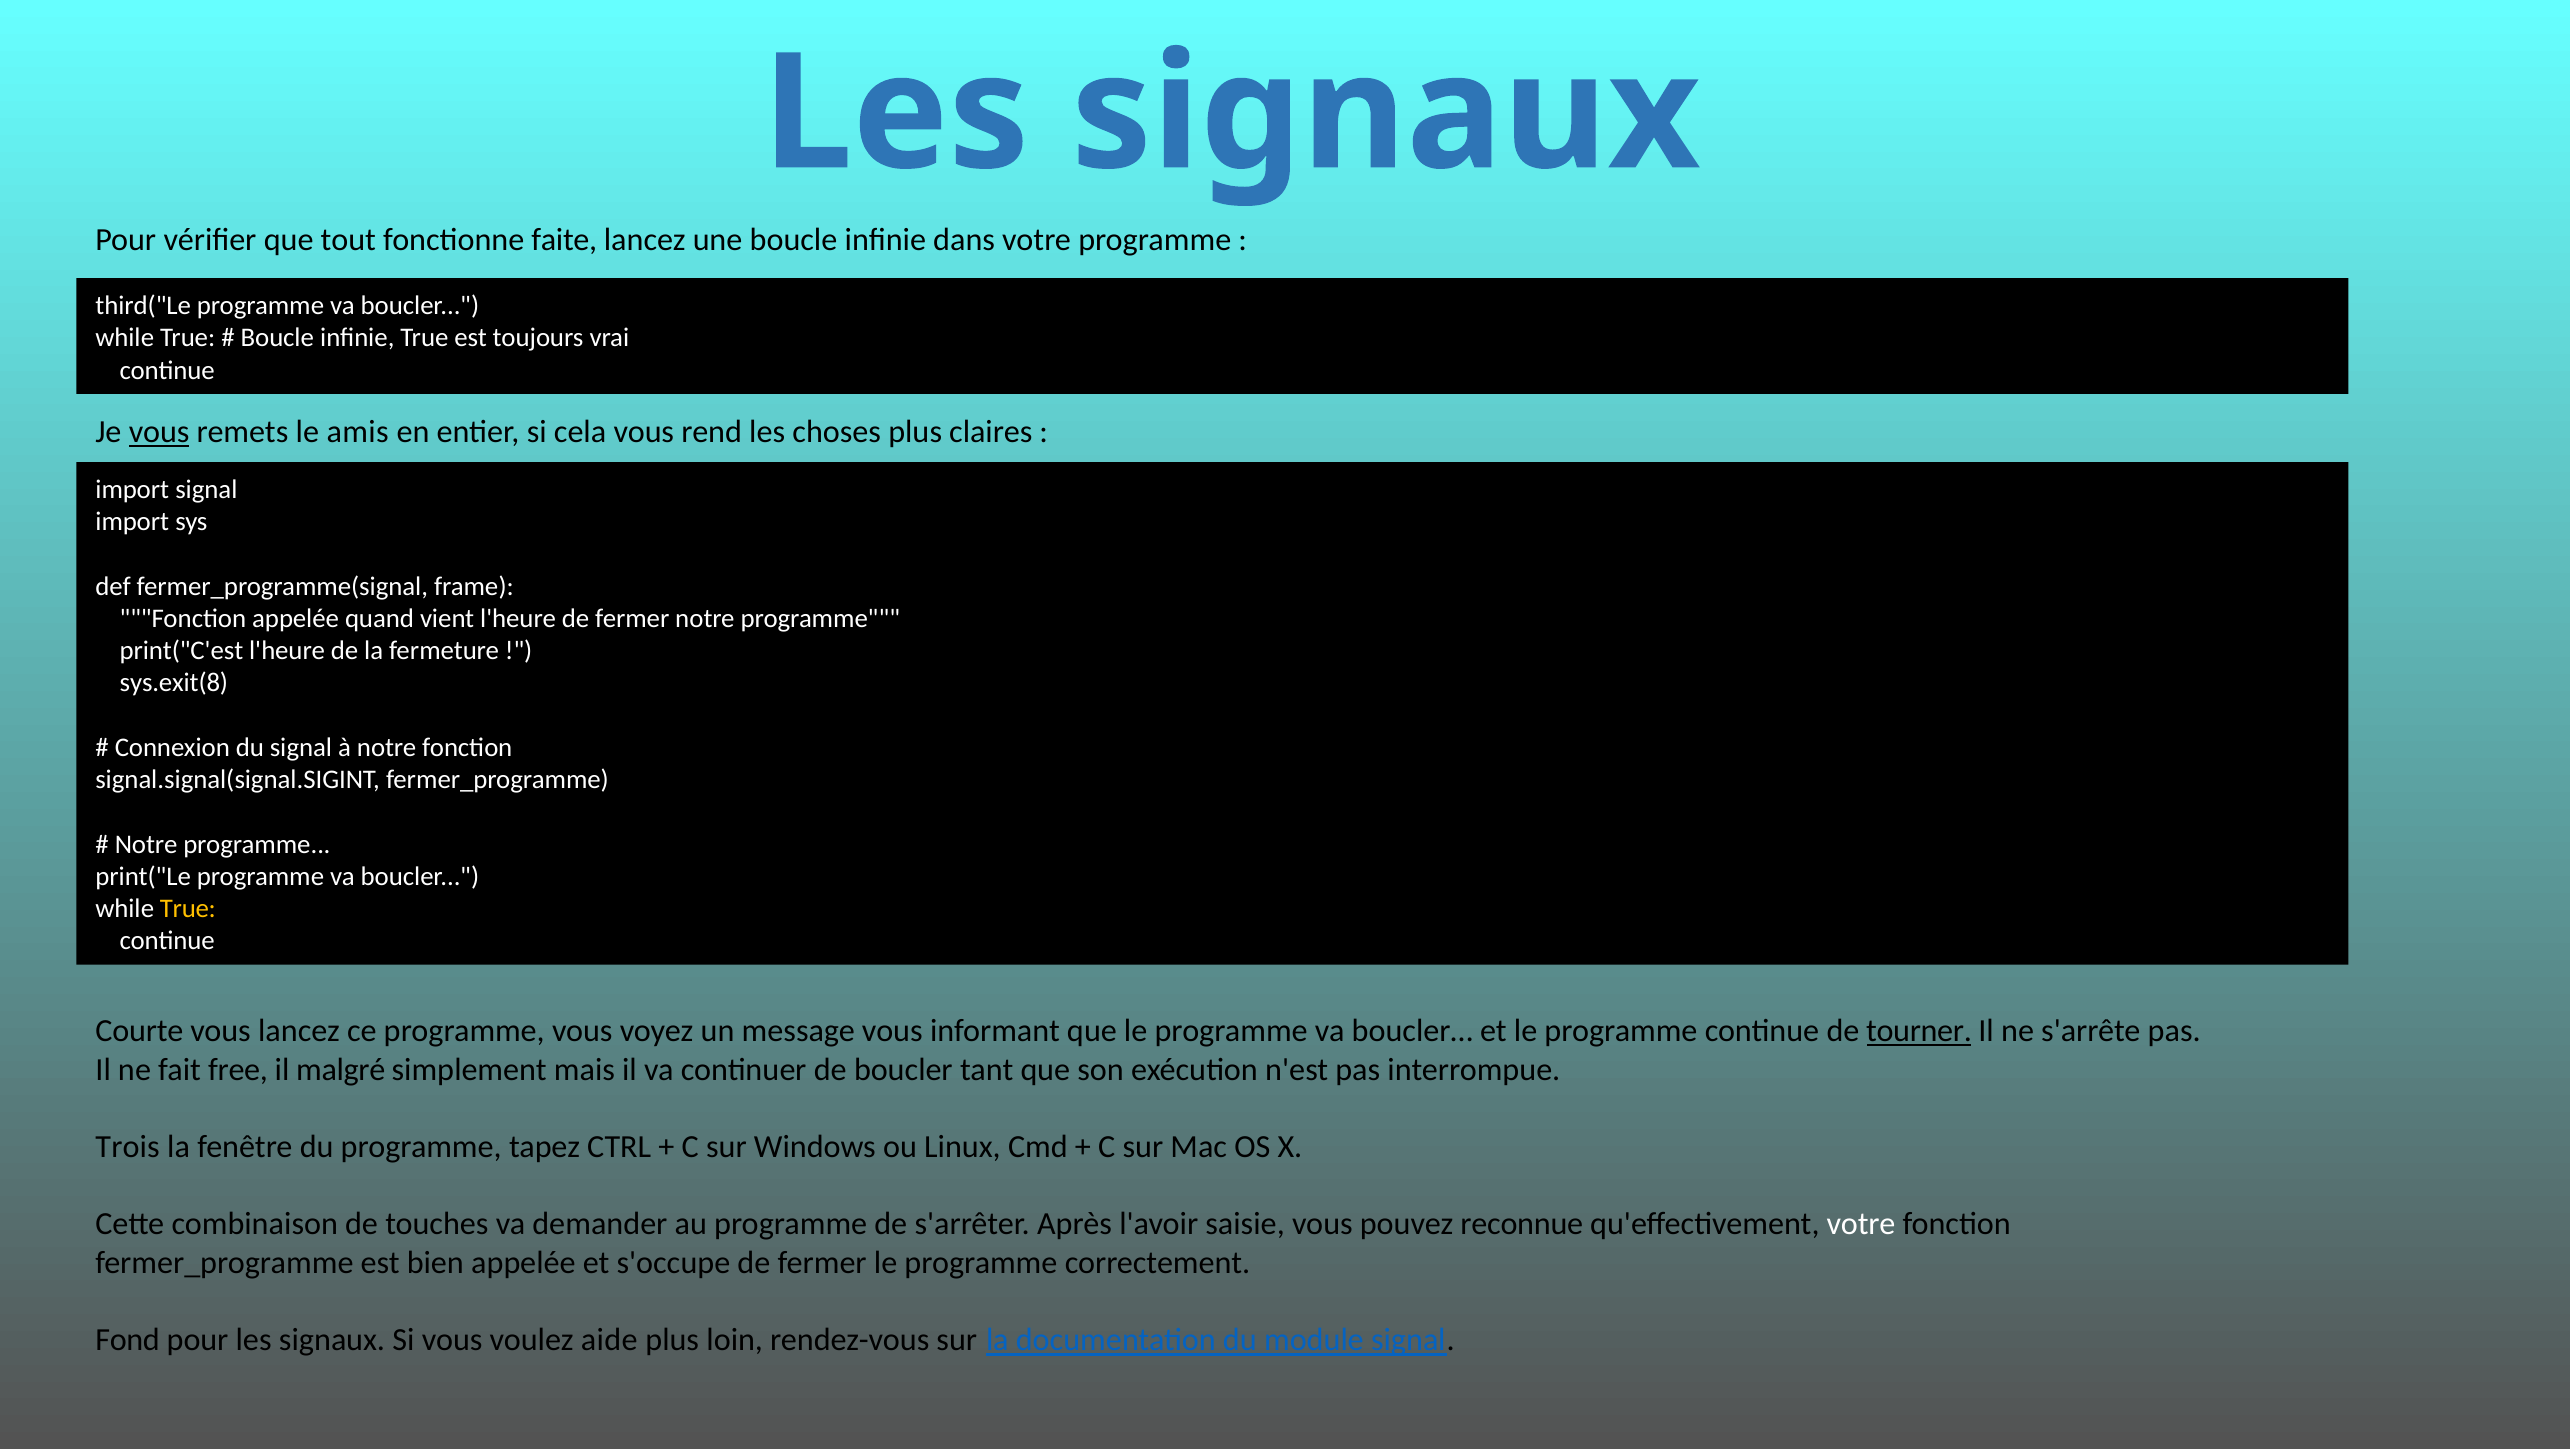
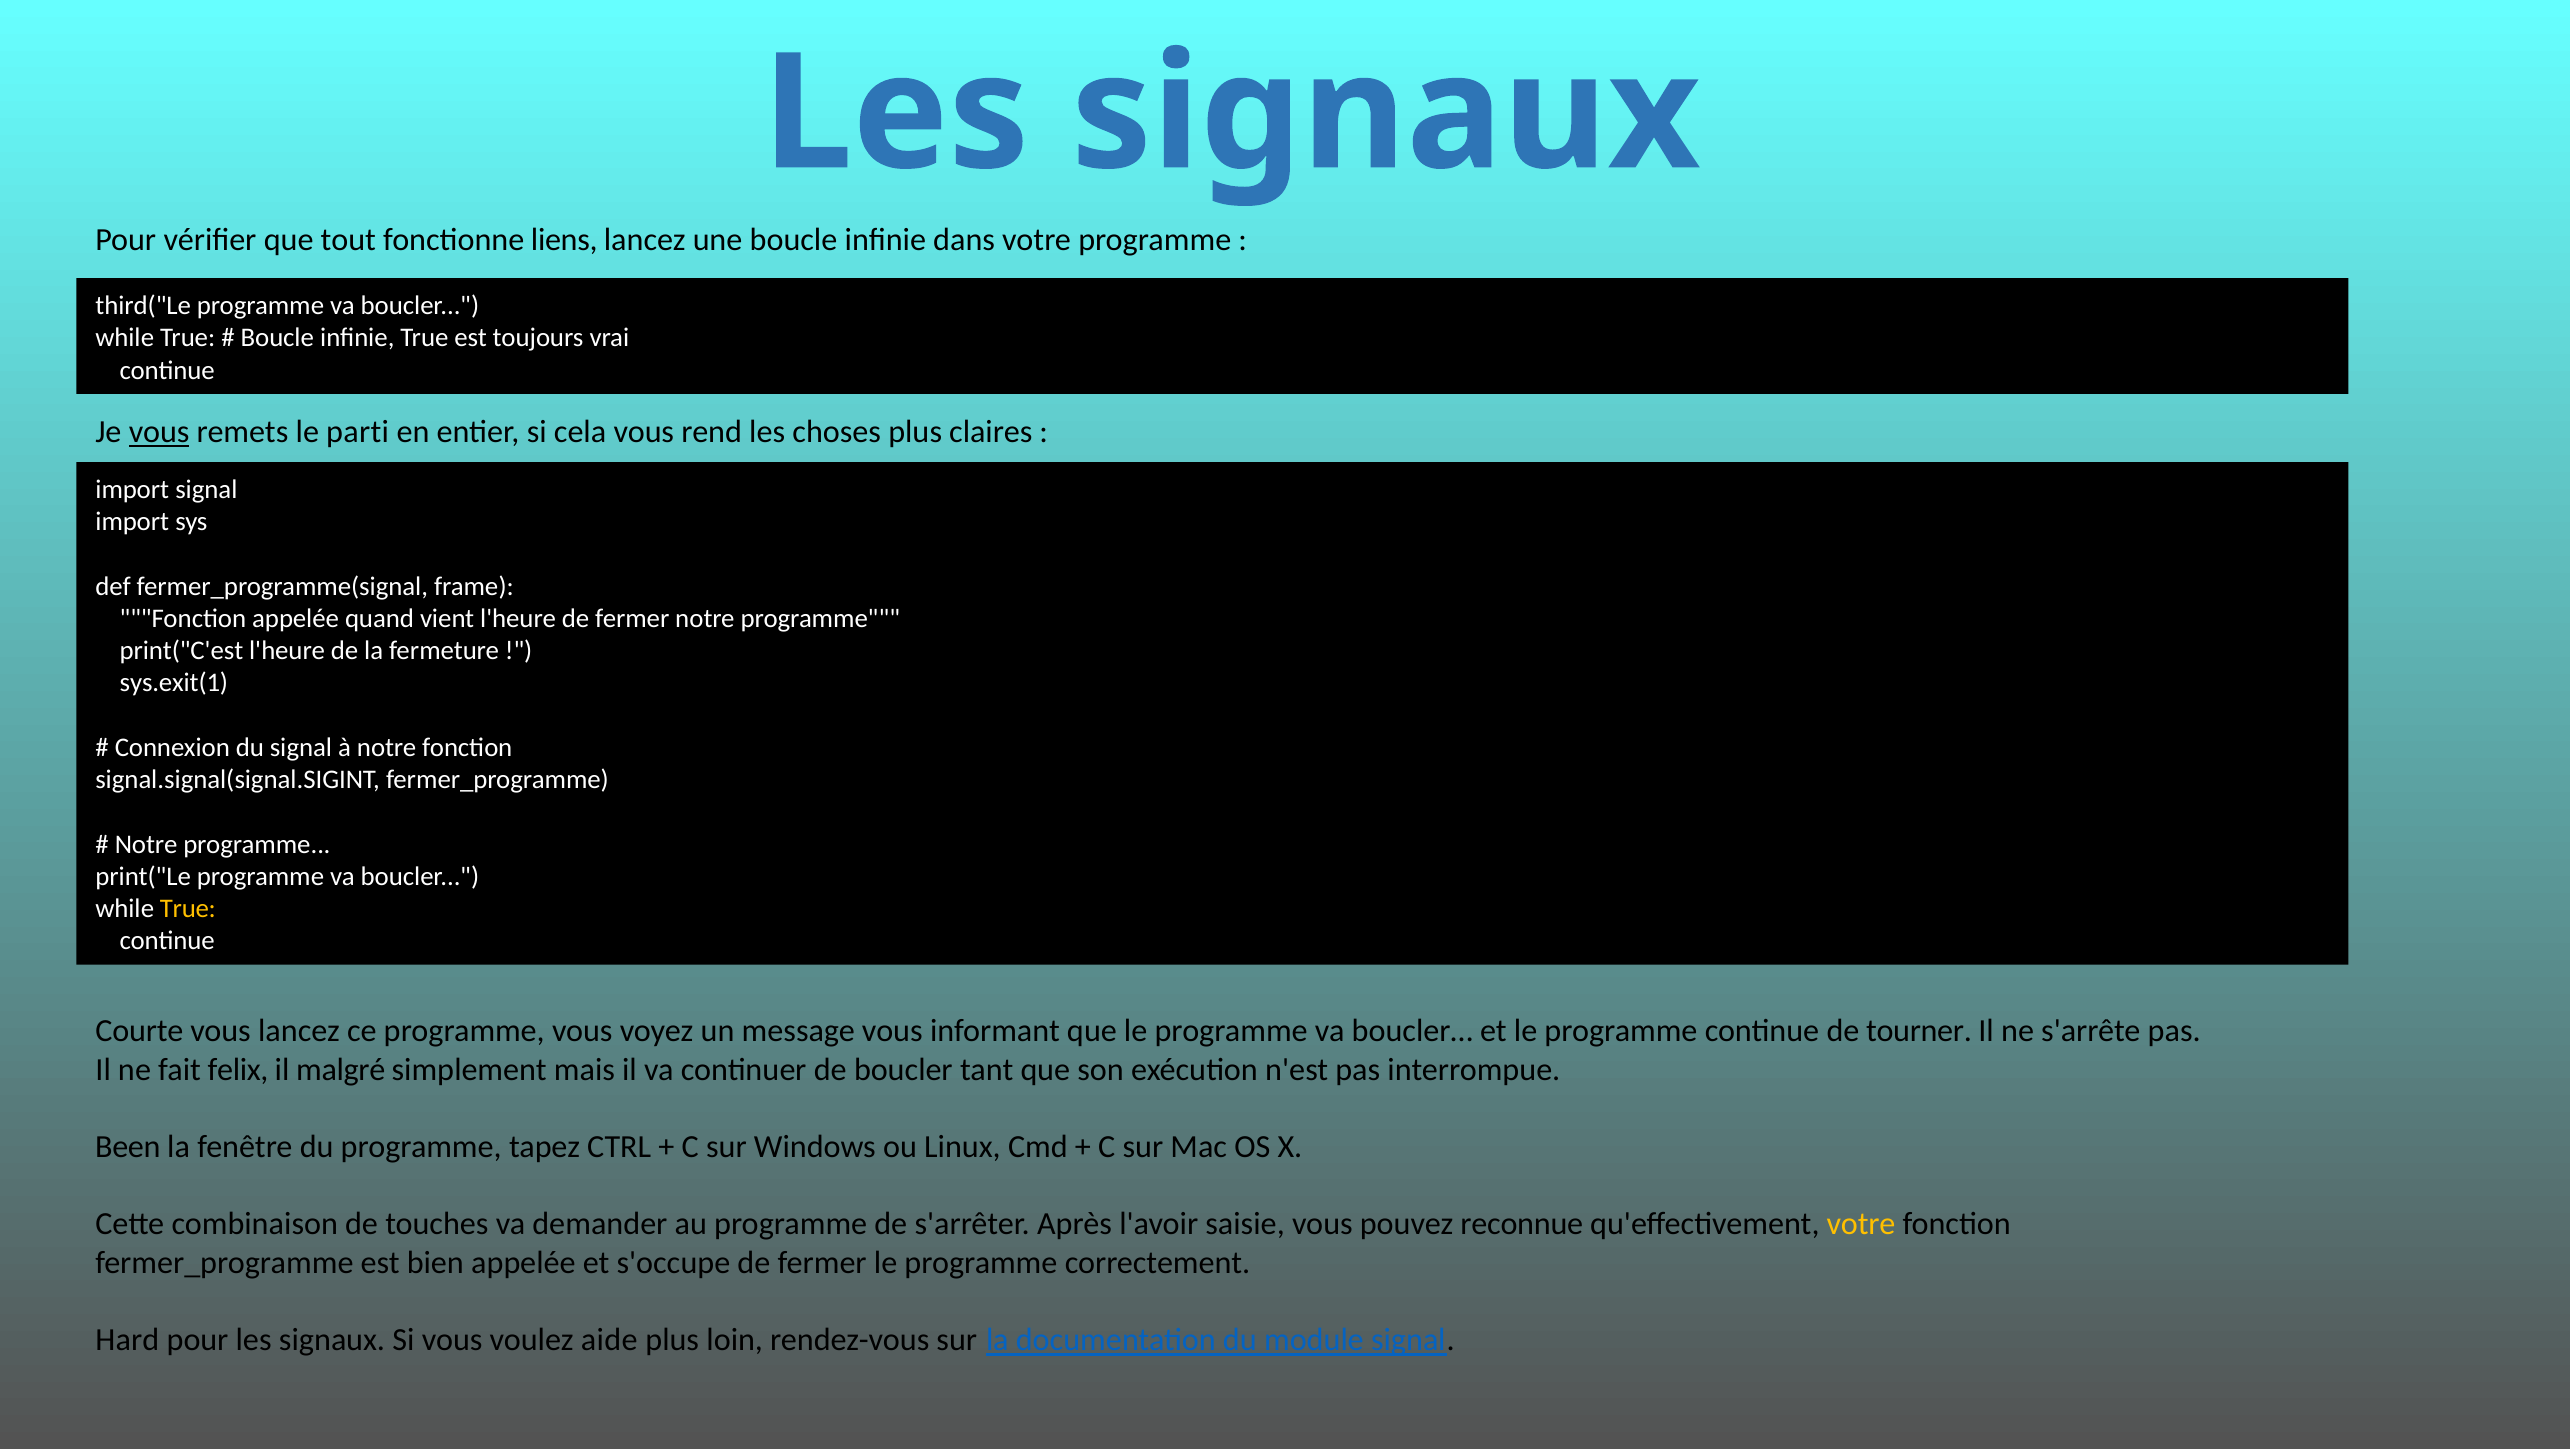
faite: faite -> liens
amis: amis -> parti
sys.exit(8: sys.exit(8 -> sys.exit(1
tourner underline: present -> none
free: free -> felix
Trois: Trois -> Been
votre at (1861, 1224) colour: white -> yellow
Fond: Fond -> Hard
